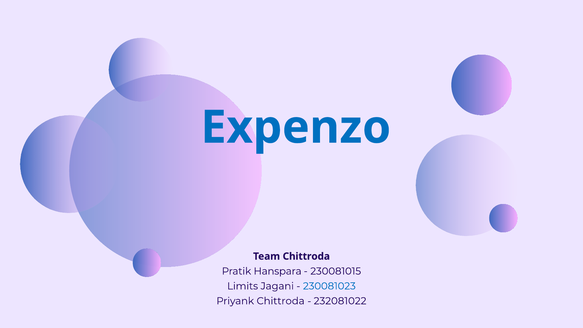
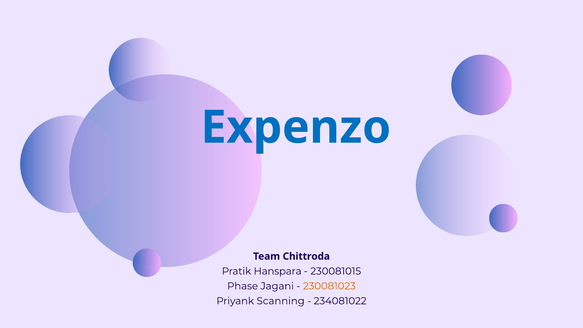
Limits: Limits -> Phase
230081023 colour: blue -> orange
Priyank Chittroda: Chittroda -> Scanning
232081022: 232081022 -> 234081022
